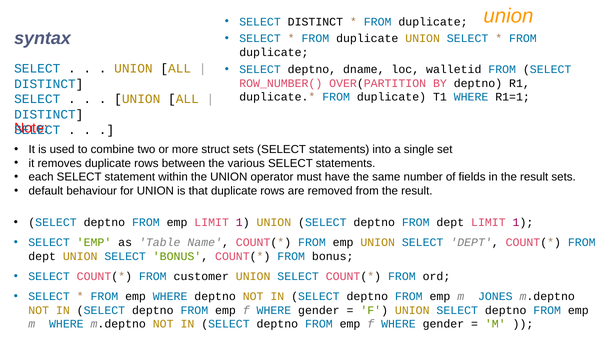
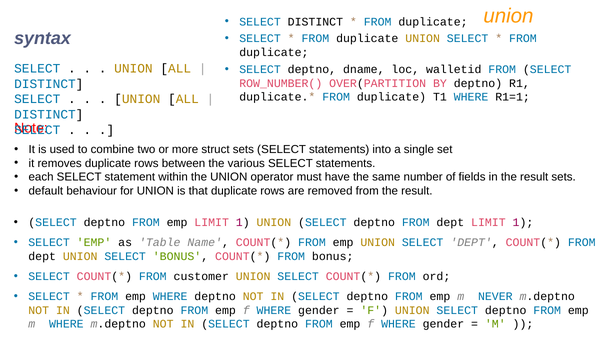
JONES: JONES -> NEVER
